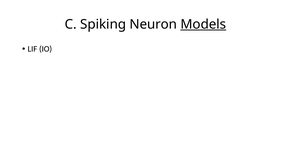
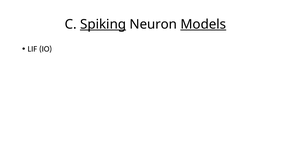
Spiking underline: none -> present
